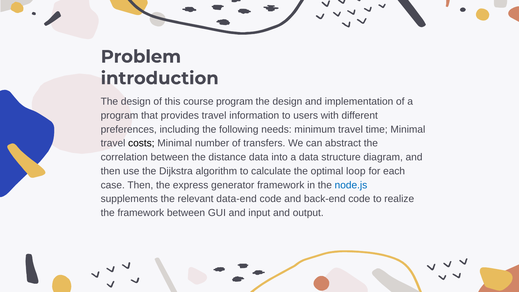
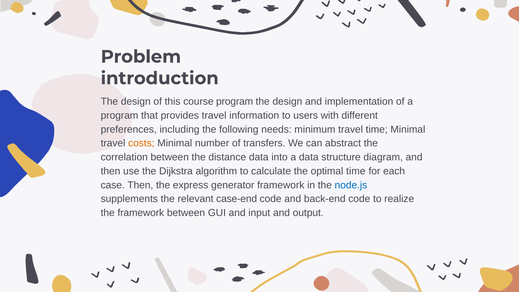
costs colour: black -> orange
optimal loop: loop -> time
data-end: data-end -> case-end
